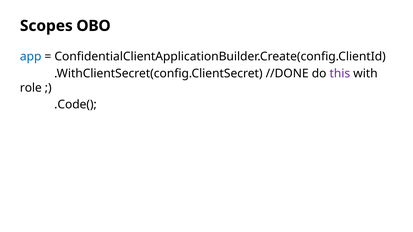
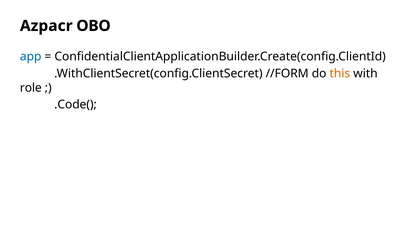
Scopes: Scopes -> Azpacr
//DONE: //DONE -> //FORM
this colour: purple -> orange
